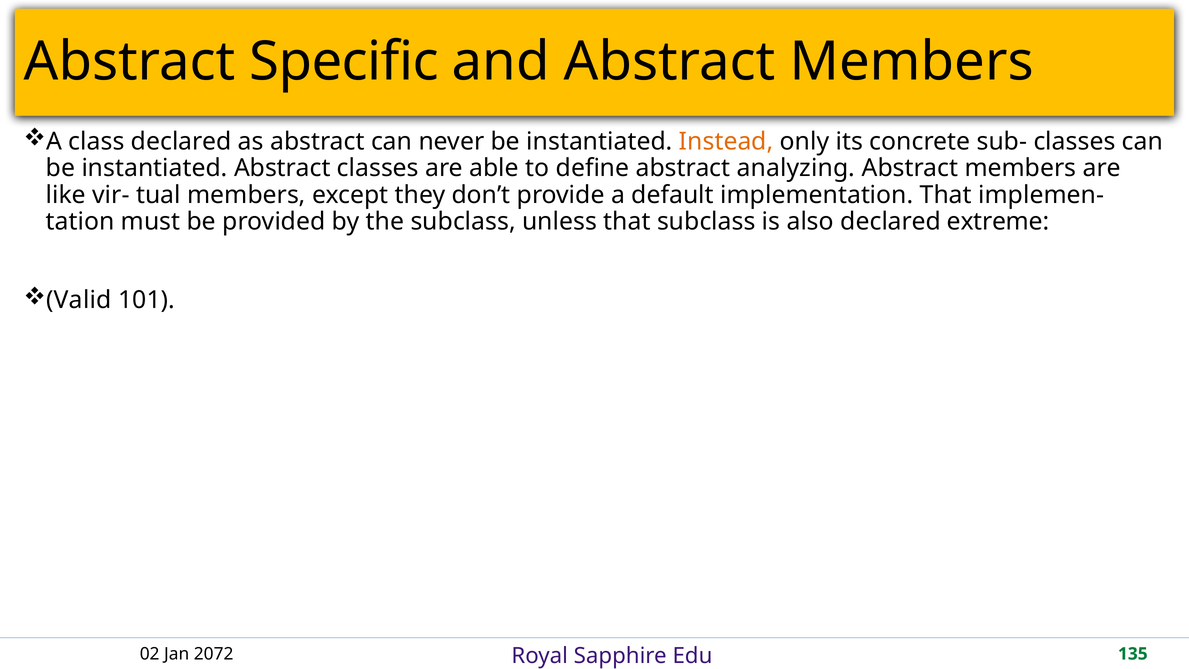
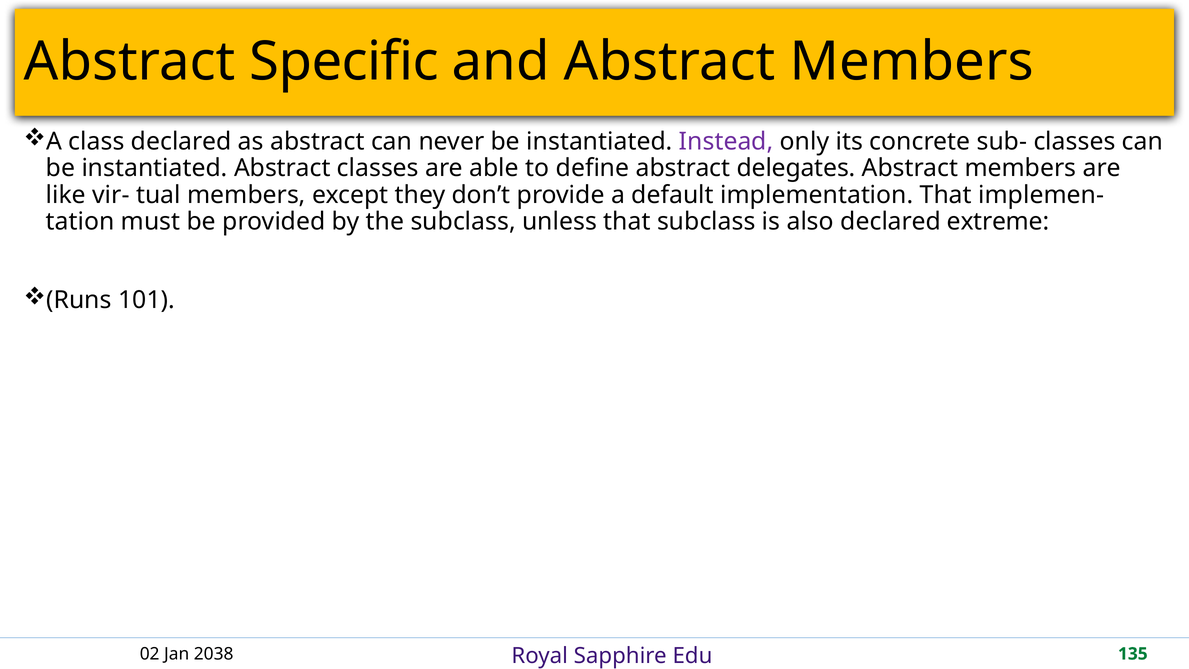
Instead colour: orange -> purple
analyzing: analyzing -> delegates
Valid: Valid -> Runs
2072: 2072 -> 2038
